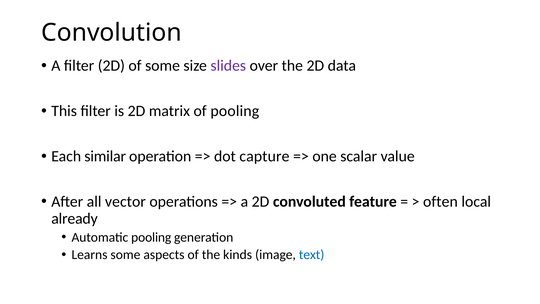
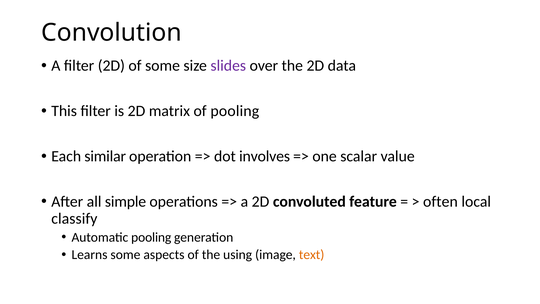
capture: capture -> involves
vector: vector -> simple
already: already -> classify
kinds: kinds -> using
text colour: blue -> orange
